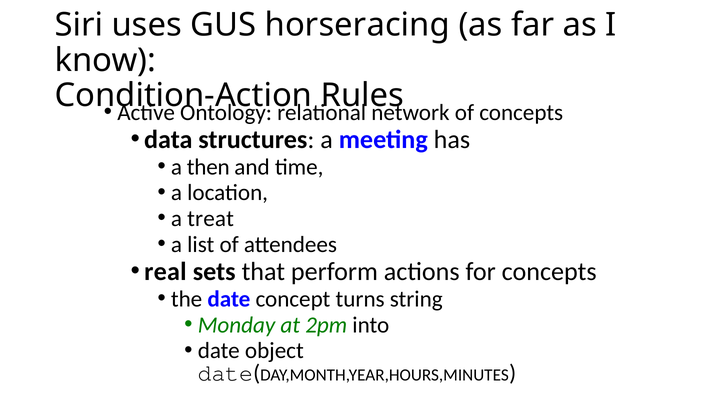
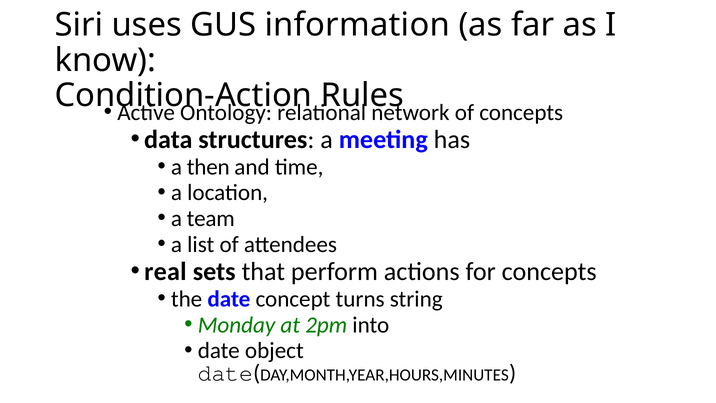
horseracing: horseracing -> information
treat: treat -> team
